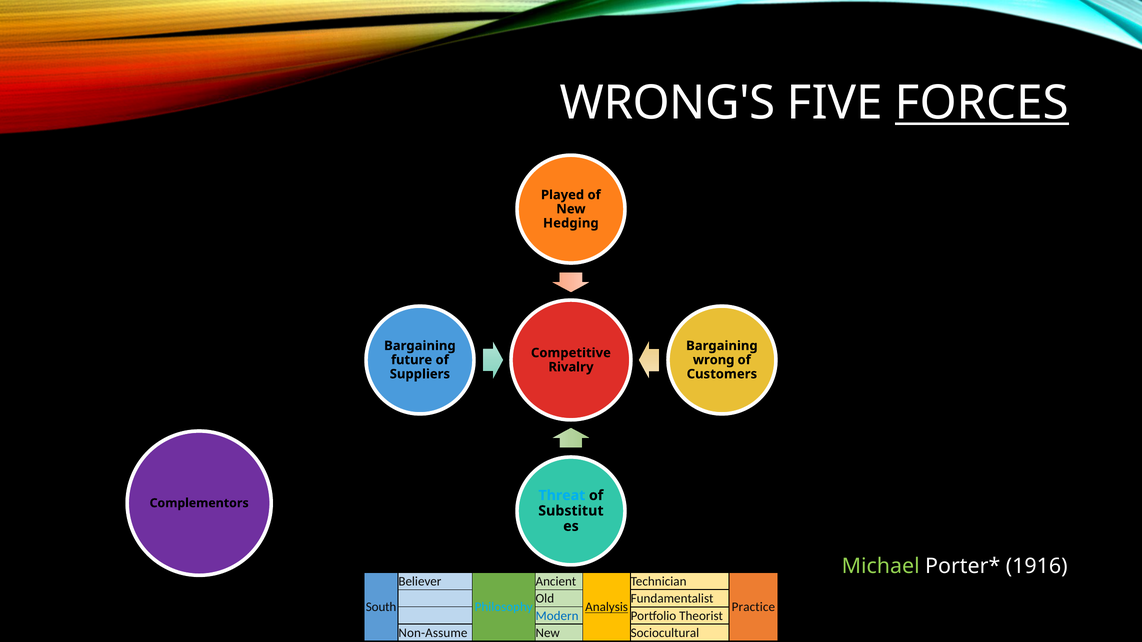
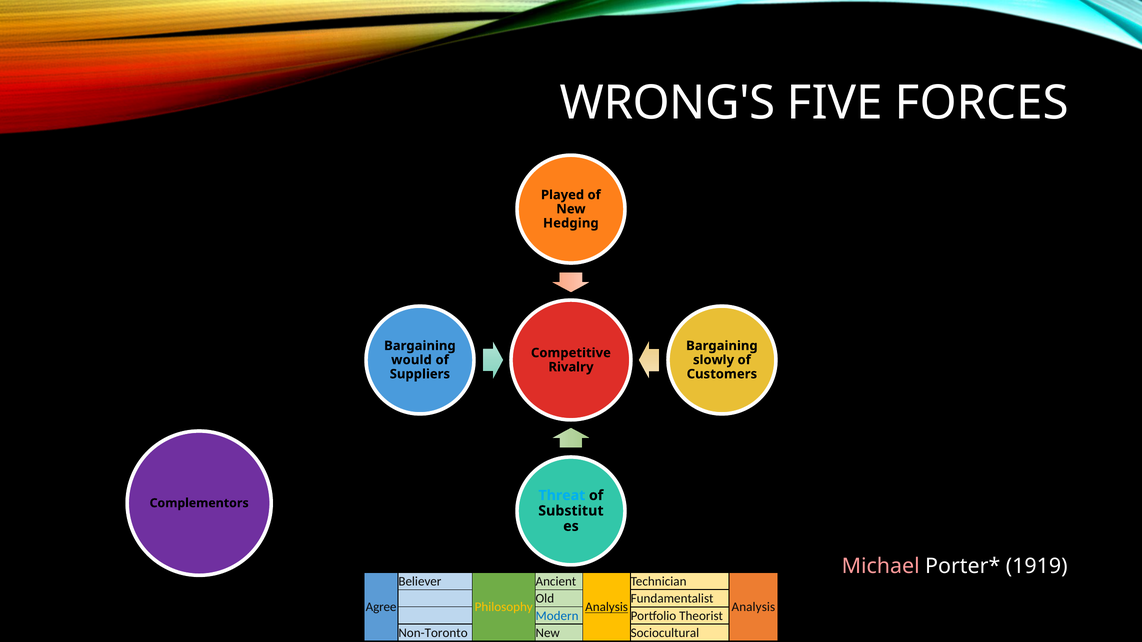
FORCES underline: present -> none
future: future -> would
wrong: wrong -> slowly
Michael colour: light green -> pink
1916: 1916 -> 1919
South: South -> Agree
Philosophy colour: light blue -> yellow
Practice at (753, 608): Practice -> Analysis
Non-Assume: Non-Assume -> Non-Toronto
